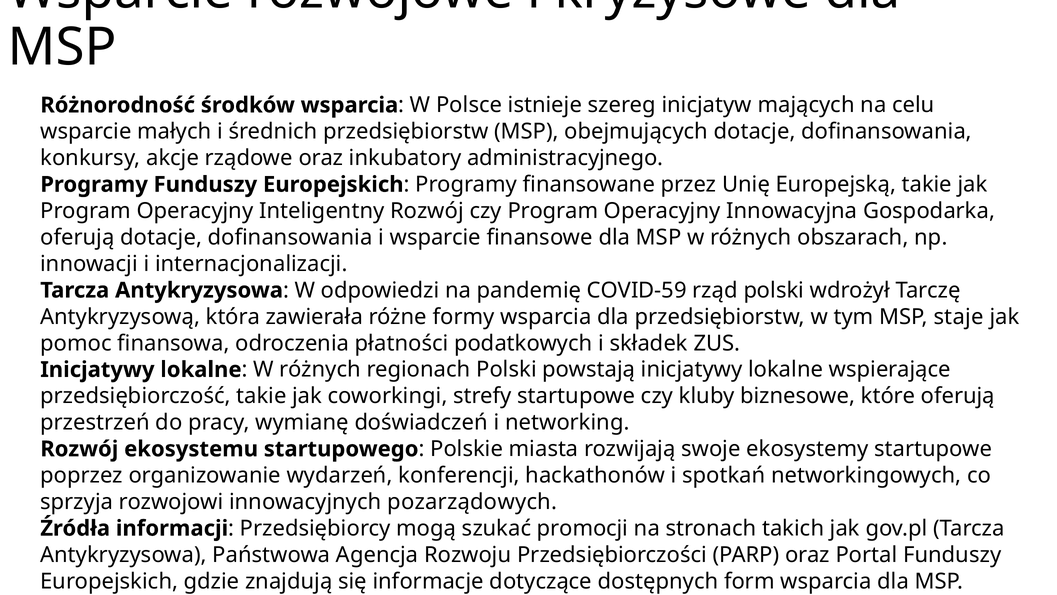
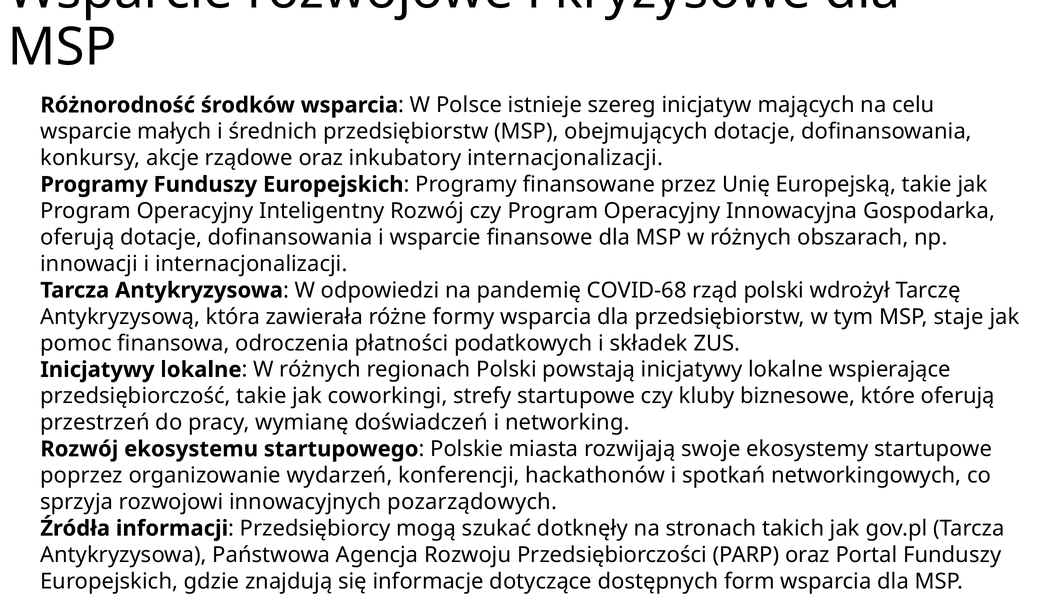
inkubatory administracyjnego: administracyjnego -> internacjonalizacji
COVID-59: COVID-59 -> COVID-68
promocji: promocji -> dotknęły
